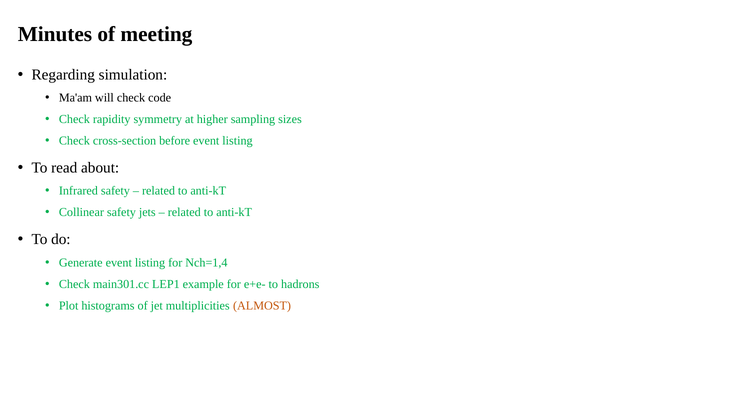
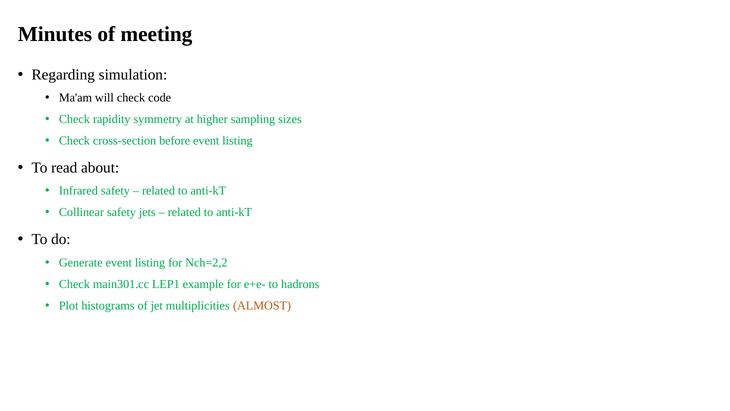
Nch=1,4: Nch=1,4 -> Nch=2,2
